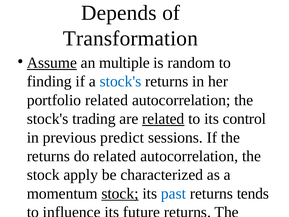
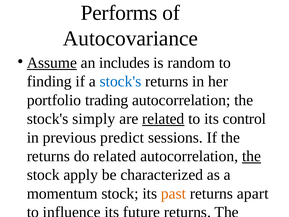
Depends: Depends -> Performs
Transformation: Transformation -> Autocovariance
multiple: multiple -> includes
portfolio related: related -> trading
stock's trading: trading -> simply
the at (251, 156) underline: none -> present
stock at (120, 193) underline: present -> none
past colour: blue -> orange
tends: tends -> apart
